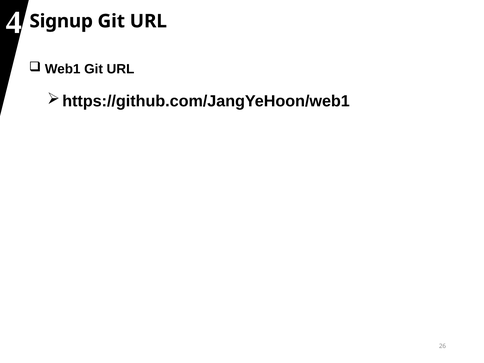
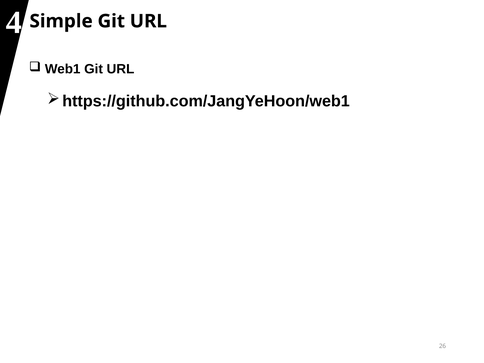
Signup: Signup -> Simple
